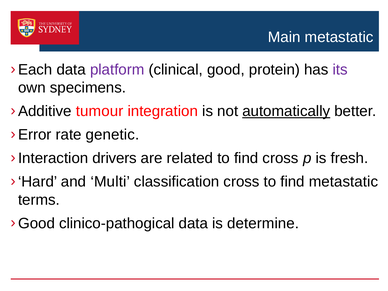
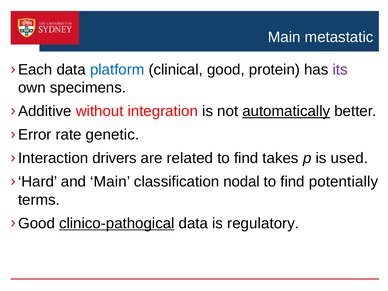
platform colour: purple -> blue
tumour: tumour -> without
find cross: cross -> takes
fresh: fresh -> used
and Multi: Multi -> Main
classification cross: cross -> nodal
find metastatic: metastatic -> potentially
clinico-pathogical underline: none -> present
determine: determine -> regulatory
